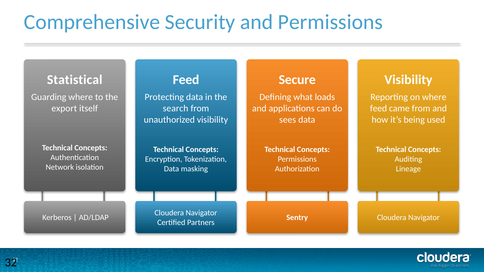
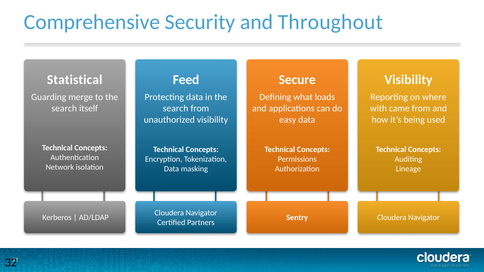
and Permissions: Permissions -> Throughout
Guarding where: where -> merge
export at (64, 109): export -> search
feed at (378, 109): feed -> with
sees: sees -> easy
